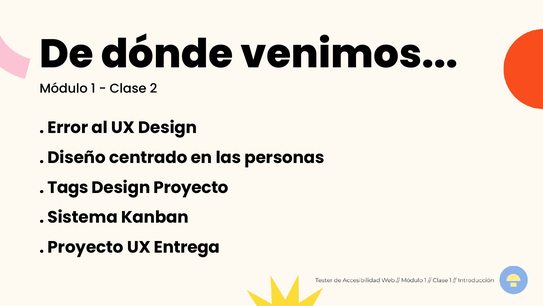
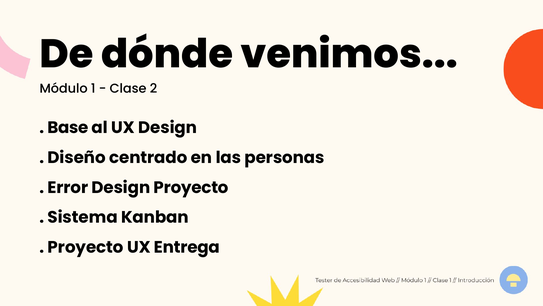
Error: Error -> Base
Tags: Tags -> Error
